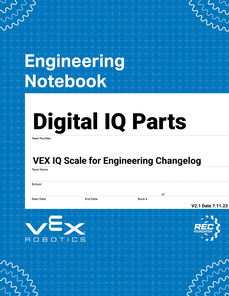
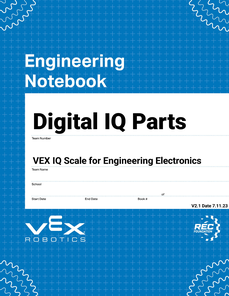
Changelog: Changelog -> Electronics
